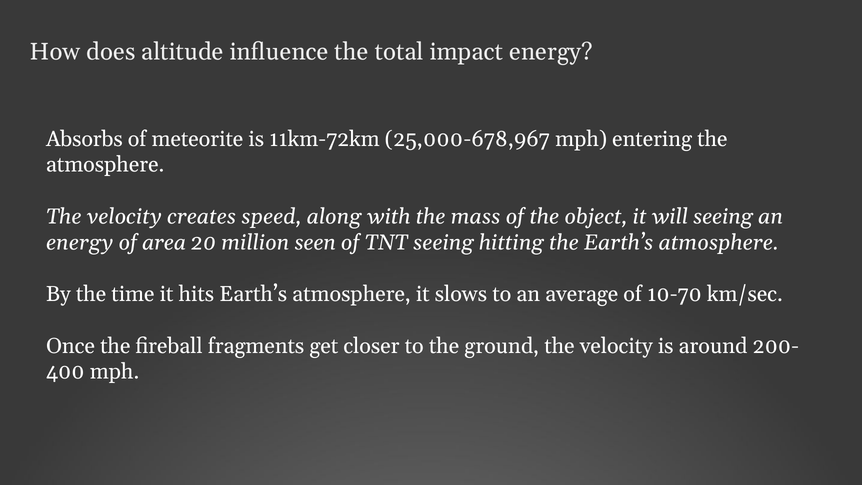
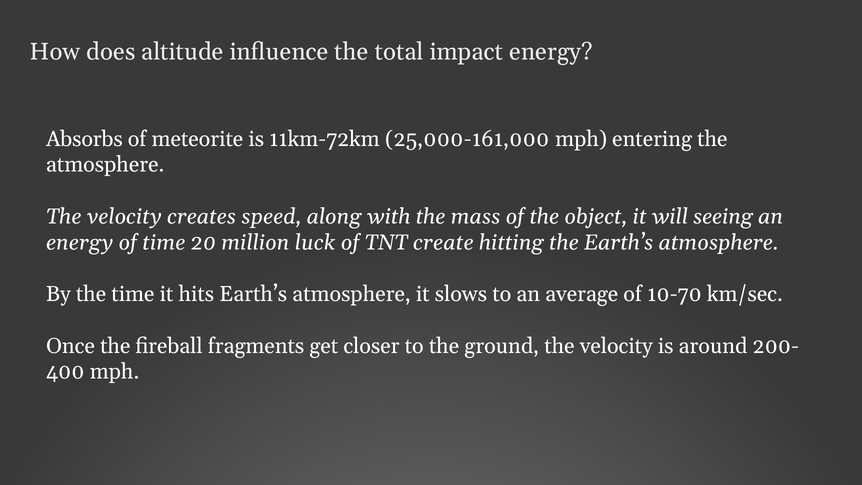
25,000-678,967: 25,000-678,967 -> 25,000-161,000
of area: area -> time
seen: seen -> luck
TNT seeing: seeing -> create
